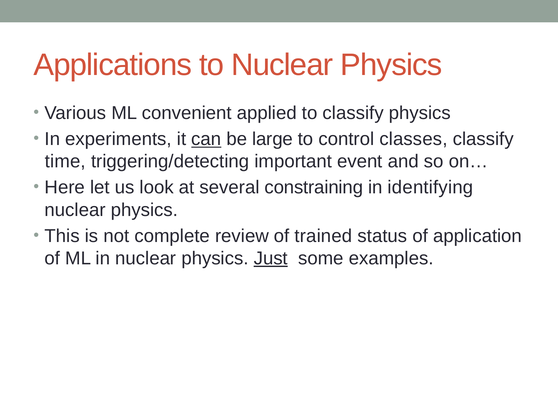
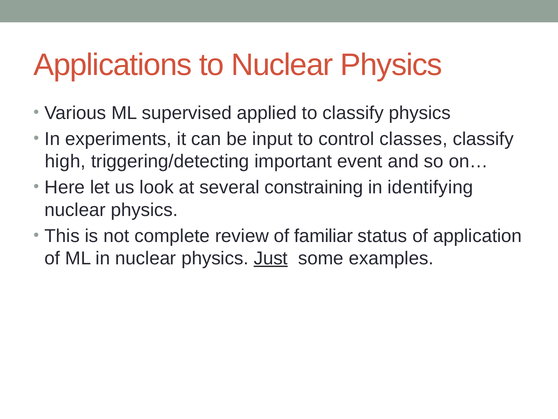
convenient: convenient -> supervised
can underline: present -> none
large: large -> input
time: time -> high
trained: trained -> familiar
